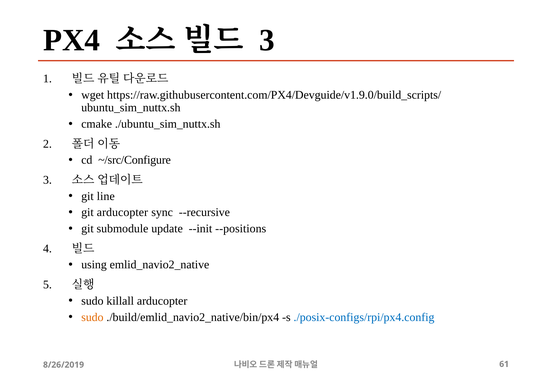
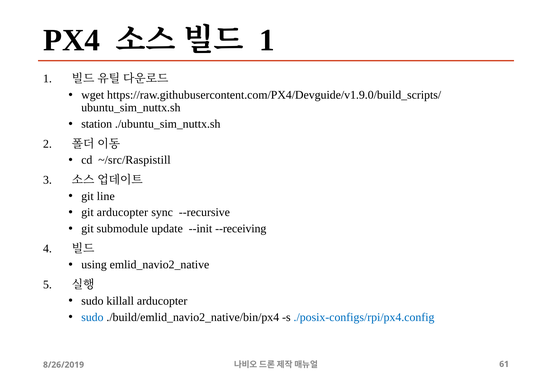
3 at (267, 40): 3 -> 1
cmake: cmake -> station
~/src/Configure: ~/src/Configure -> ~/src/Raspistill
--positions: --positions -> --receiving
sudo at (92, 317) colour: orange -> blue
